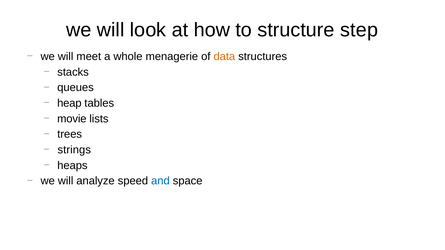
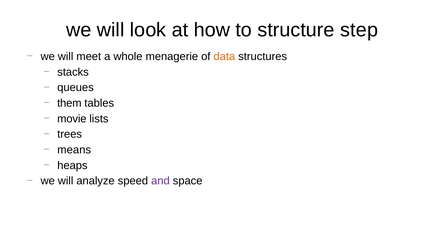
heap: heap -> them
strings: strings -> means
and colour: blue -> purple
